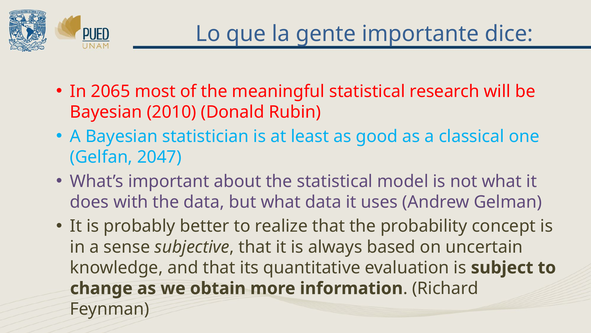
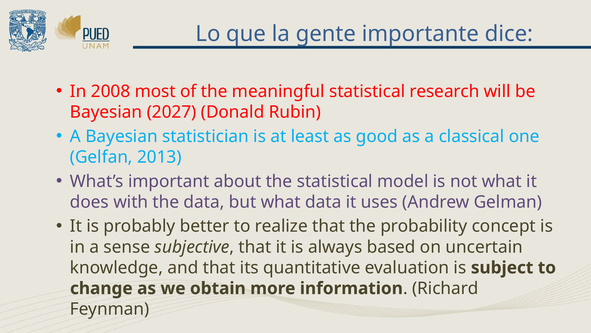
2065: 2065 -> 2008
2010: 2010 -> 2027
2047: 2047 -> 2013
